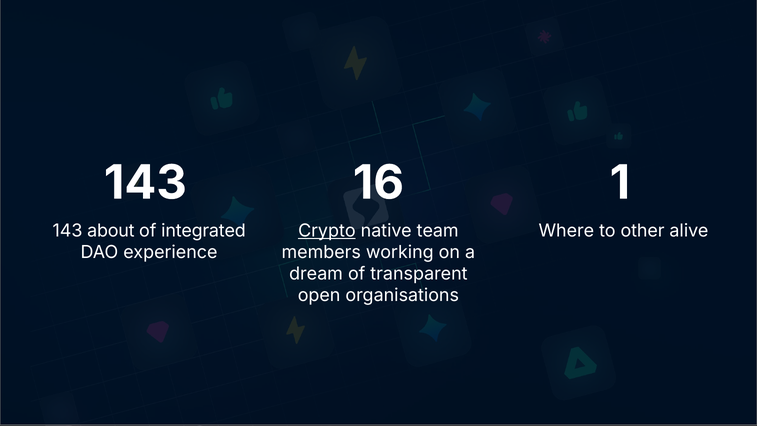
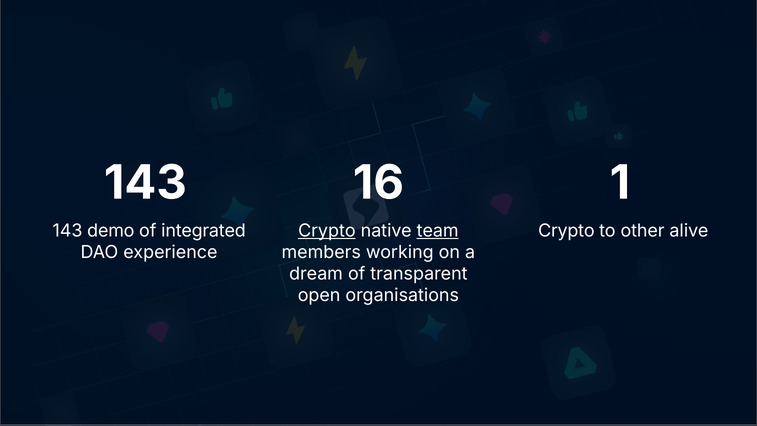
about: about -> demo
team underline: none -> present
Where at (566, 231): Where -> Crypto
